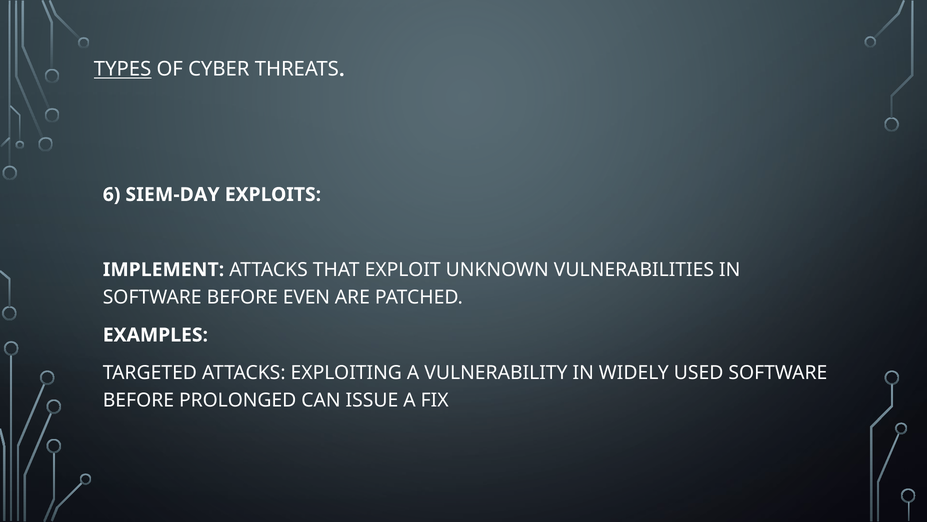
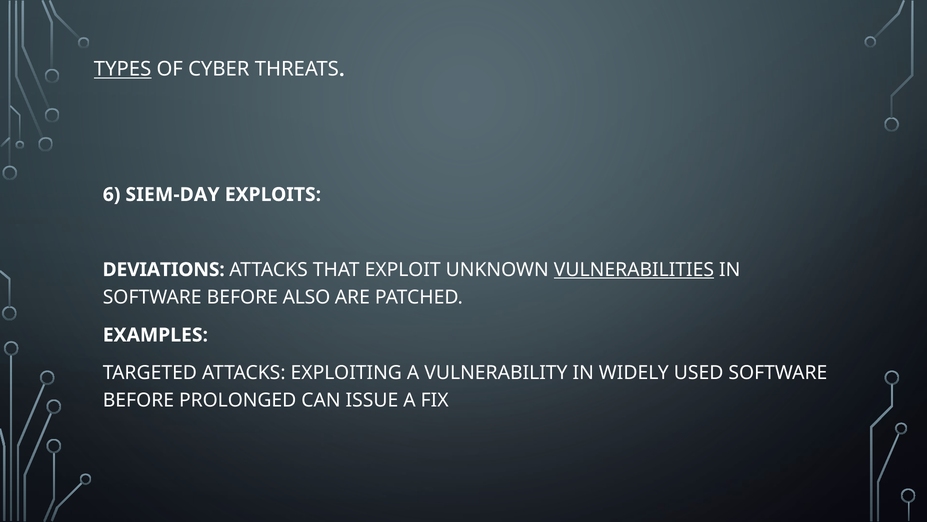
IMPLEMENT: IMPLEMENT -> DEVIATIONS
VULNERABILITIES underline: none -> present
EVEN: EVEN -> ALSO
